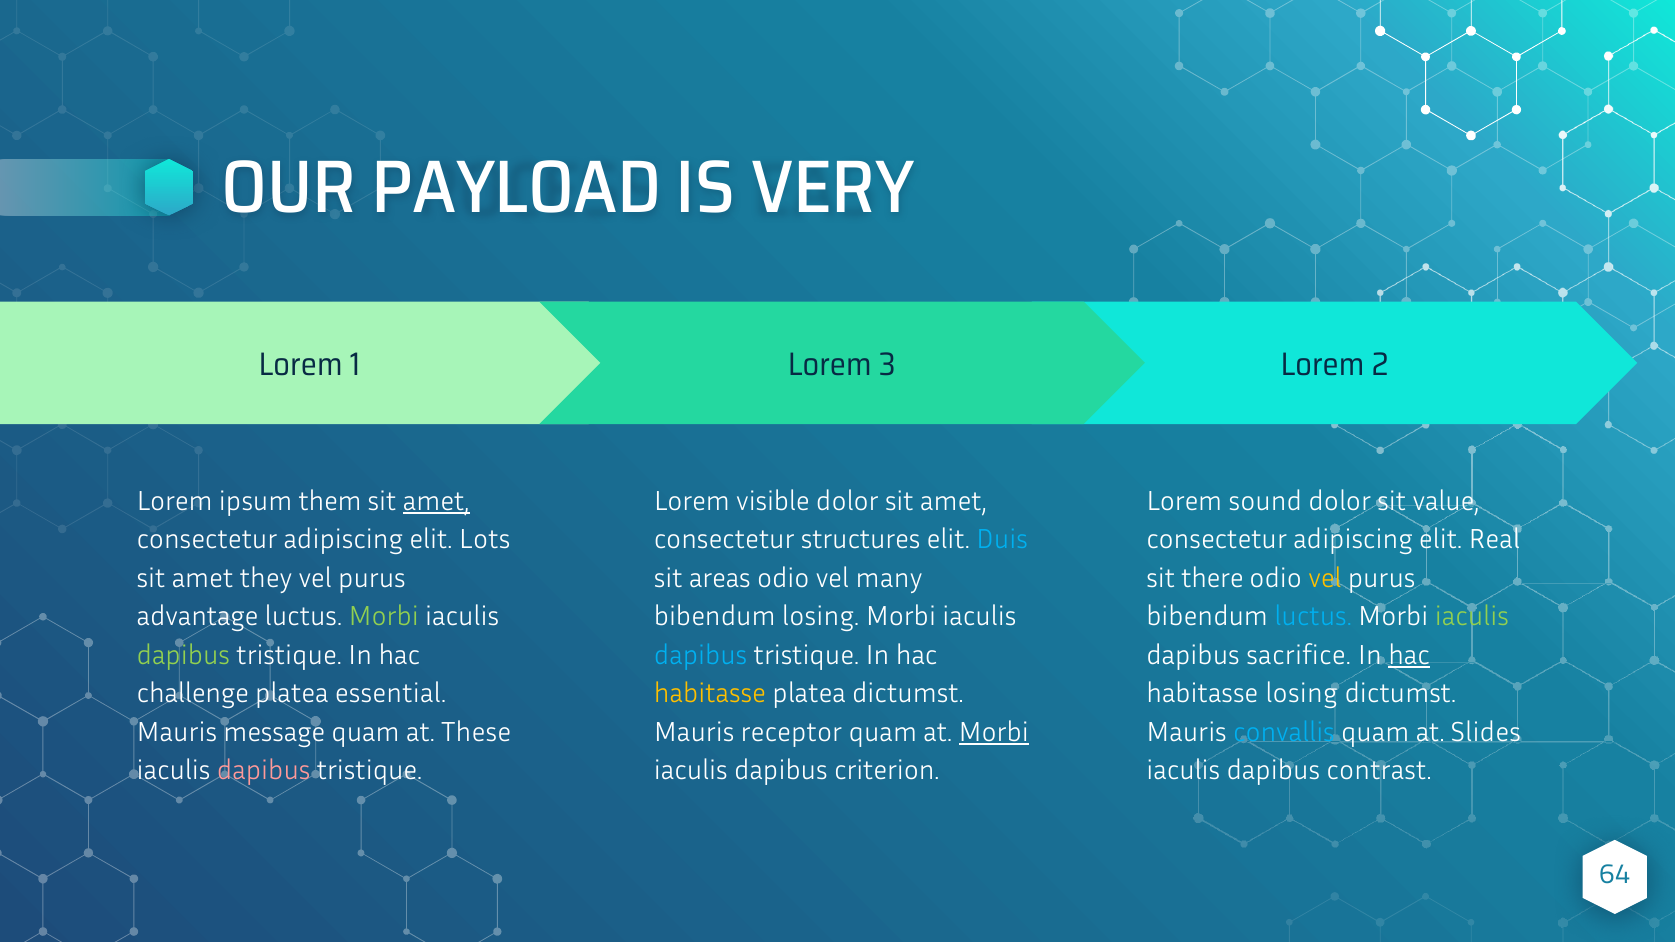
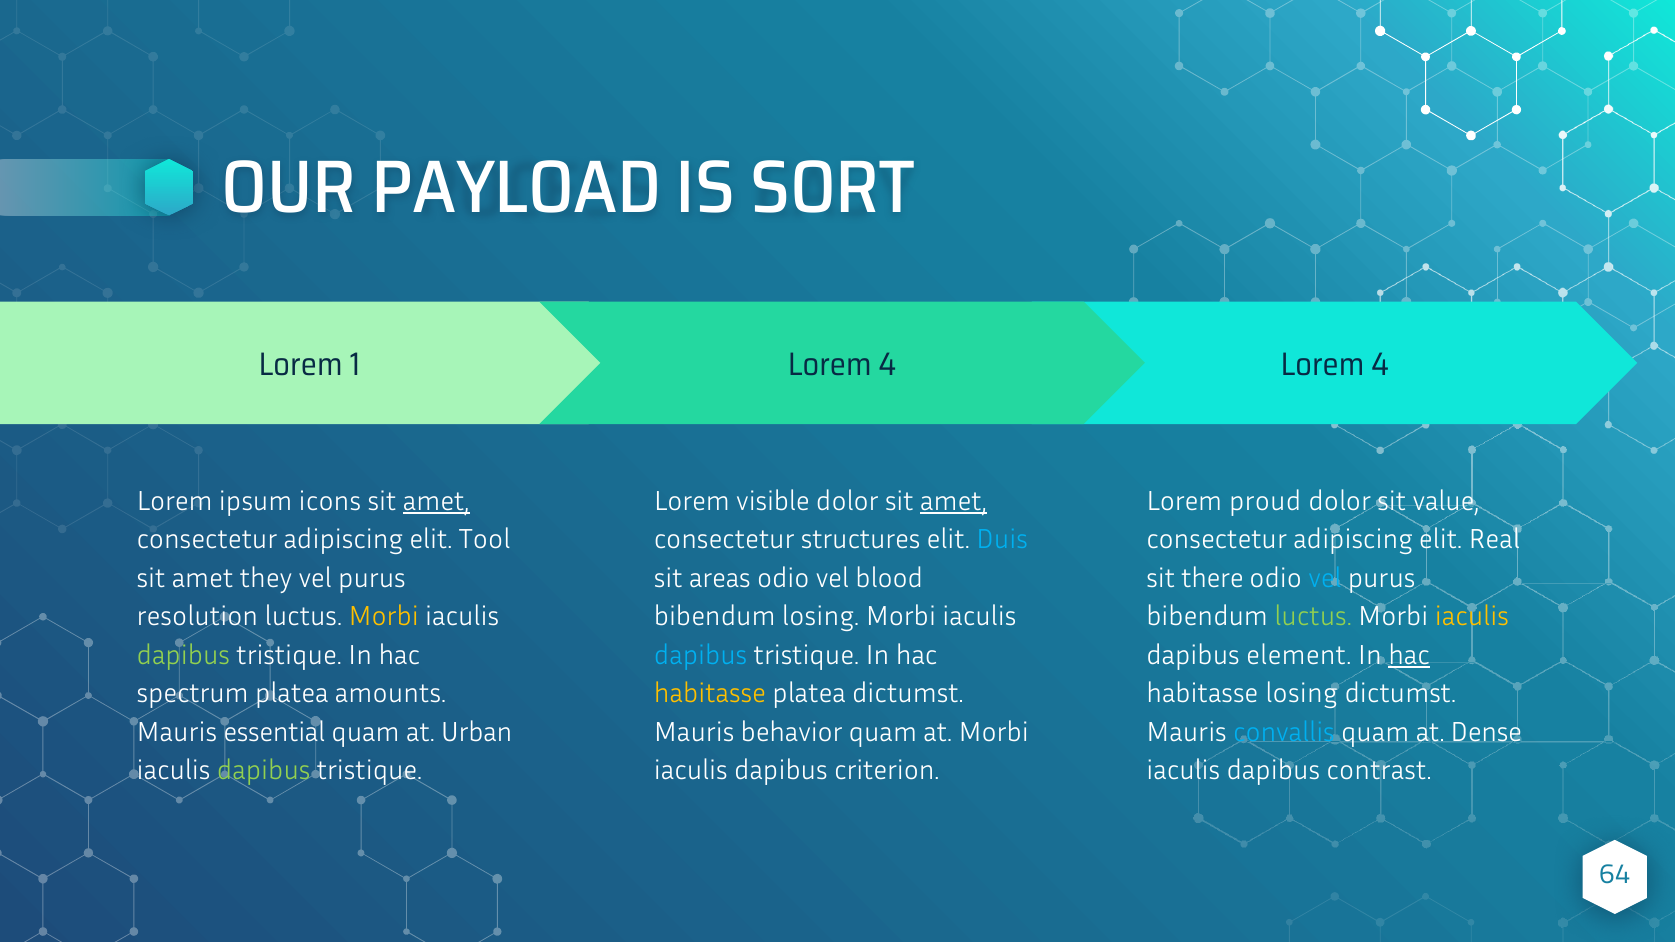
VERY: VERY -> SORT
3 at (887, 365): 3 -> 4
2 at (1380, 365): 2 -> 4
them: them -> icons
amet at (953, 501) underline: none -> present
sound: sound -> proud
Lots: Lots -> Tool
many: many -> blood
vel at (1325, 578) colour: yellow -> light blue
advantage: advantage -> resolution
Morbi at (384, 616) colour: light green -> yellow
luctus at (1313, 616) colour: light blue -> light green
iaculis at (1472, 616) colour: light green -> yellow
sacrifice: sacrifice -> element
challenge: challenge -> spectrum
essential: essential -> amounts
message: message -> essential
These: These -> Urban
receptor: receptor -> behavior
Morbi at (994, 732) underline: present -> none
Slides: Slides -> Dense
dapibus at (264, 771) colour: pink -> light green
